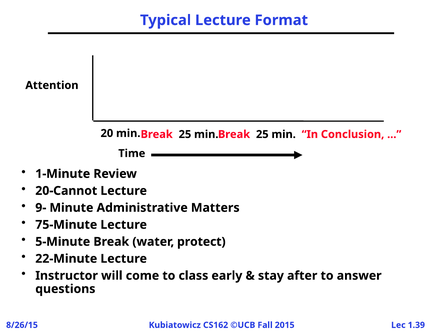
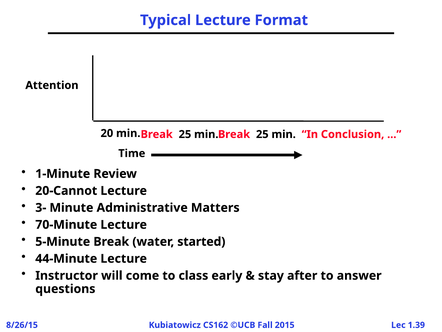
9-: 9- -> 3-
75-Minute: 75-Minute -> 70-Minute
protect: protect -> started
22-Minute: 22-Minute -> 44-Minute
